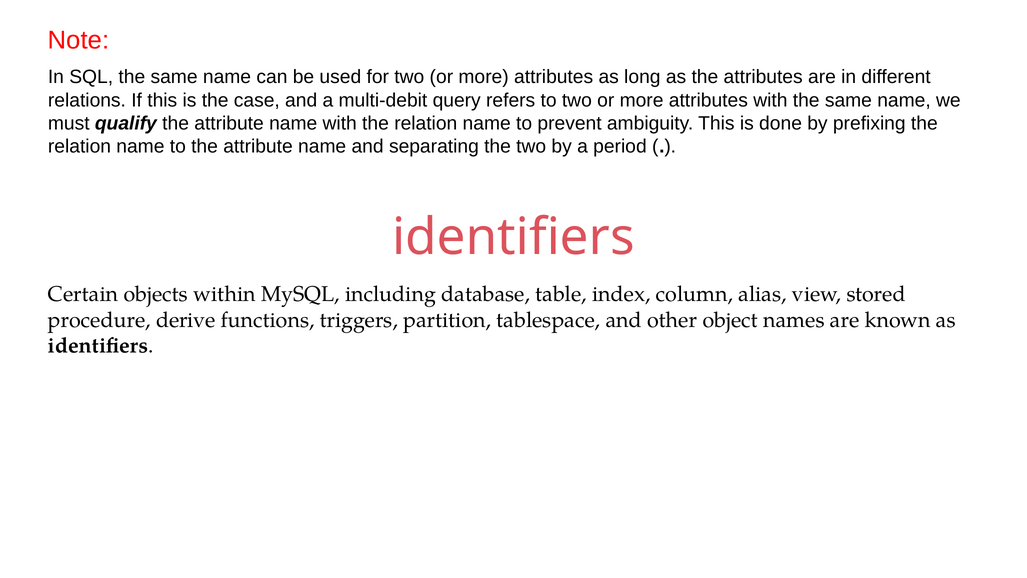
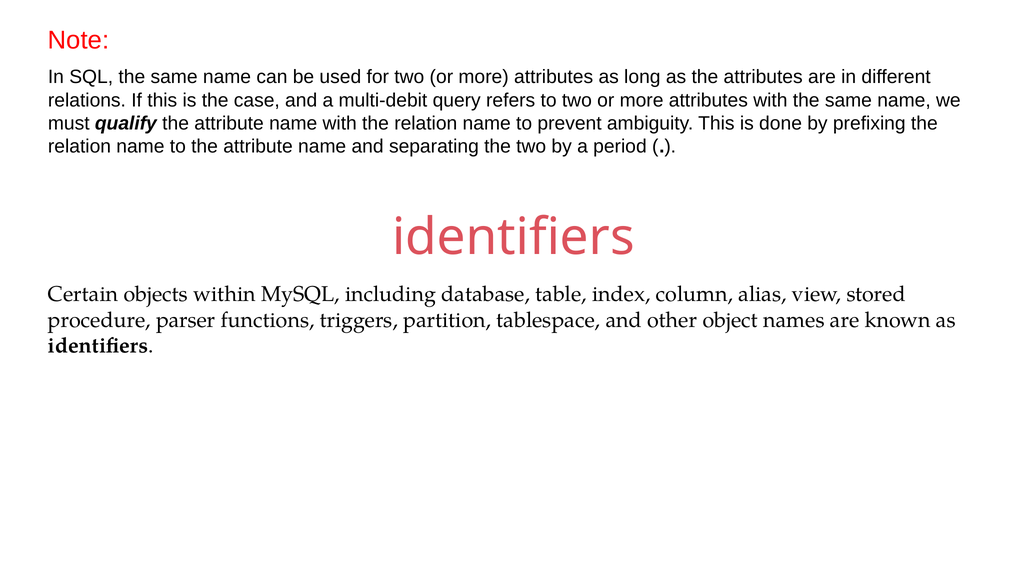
derive: derive -> parser
